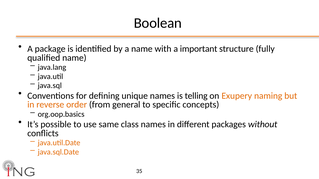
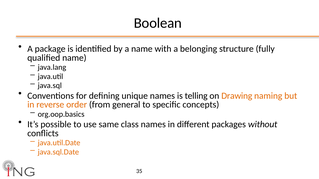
important: important -> belonging
Exupery: Exupery -> Drawing
